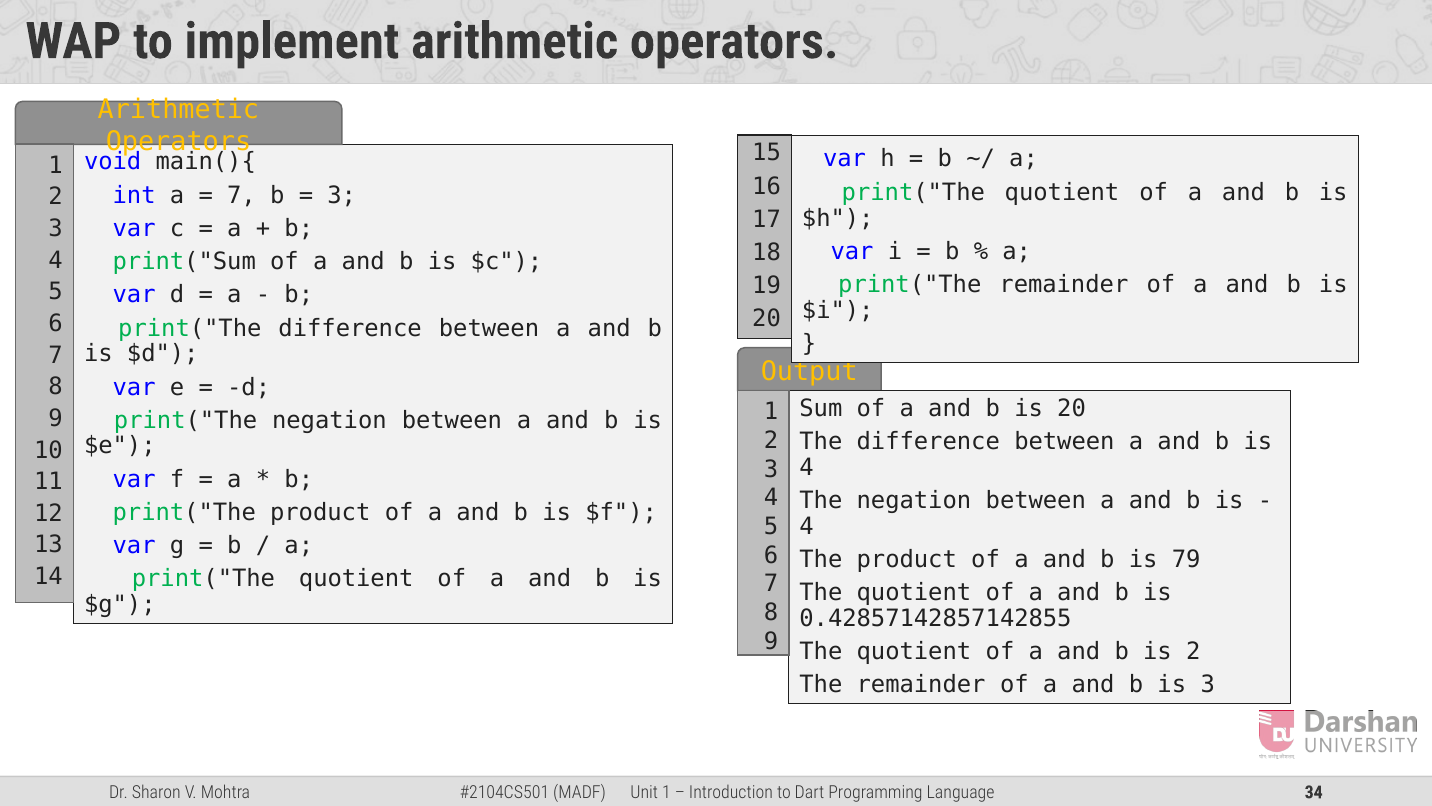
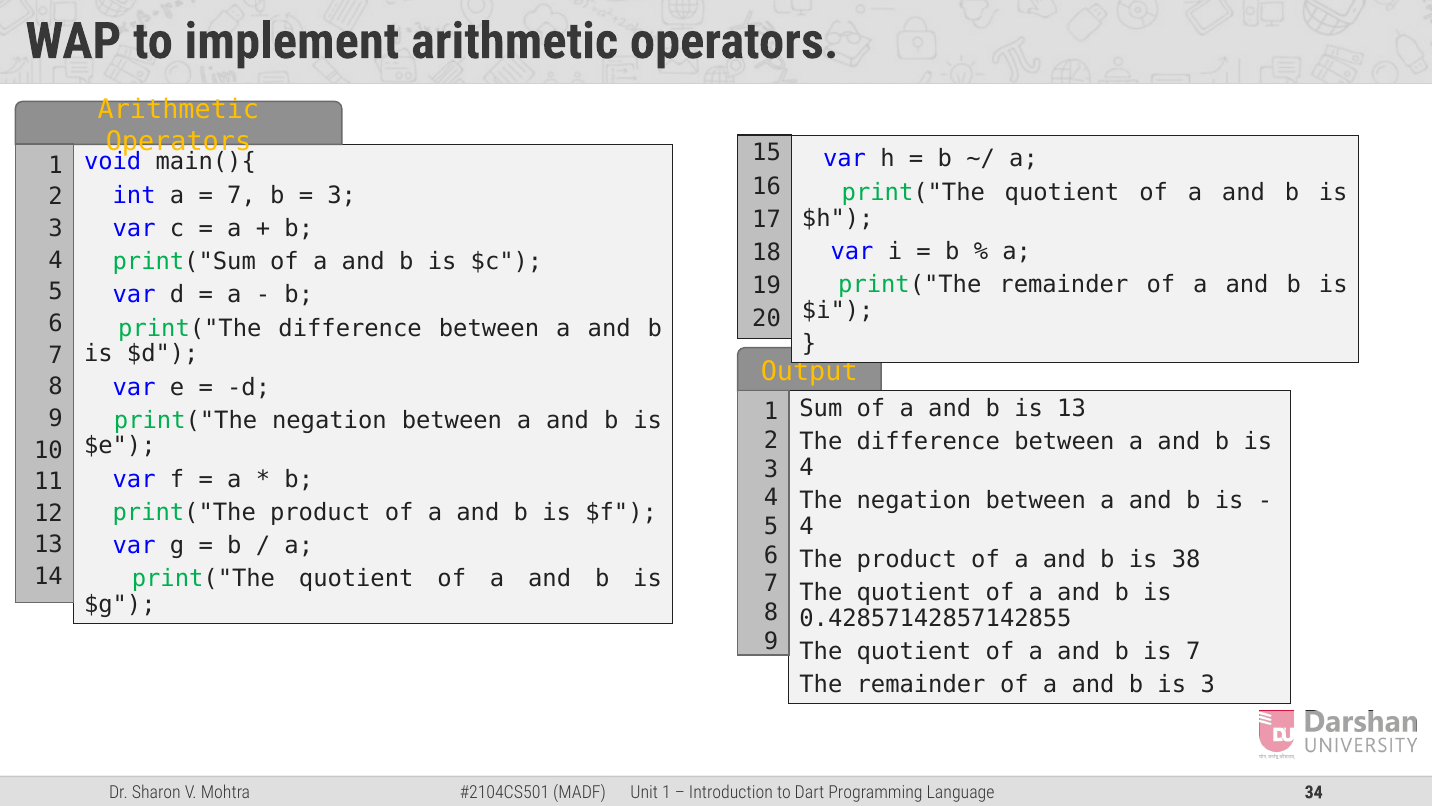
is 20: 20 -> 13
79: 79 -> 38
is 2: 2 -> 7
